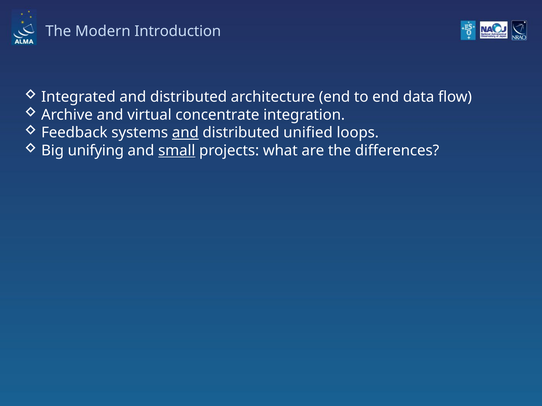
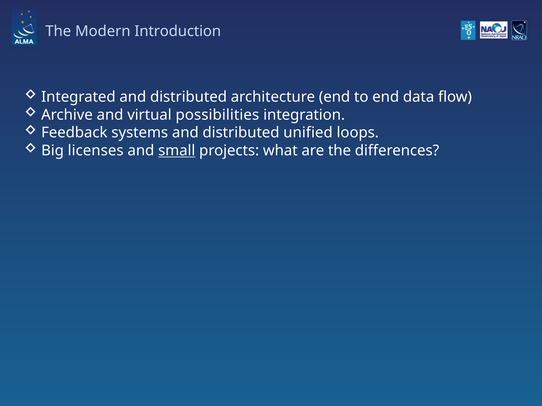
concentrate: concentrate -> possibilities
and at (185, 133) underline: present -> none
unifying: unifying -> licenses
